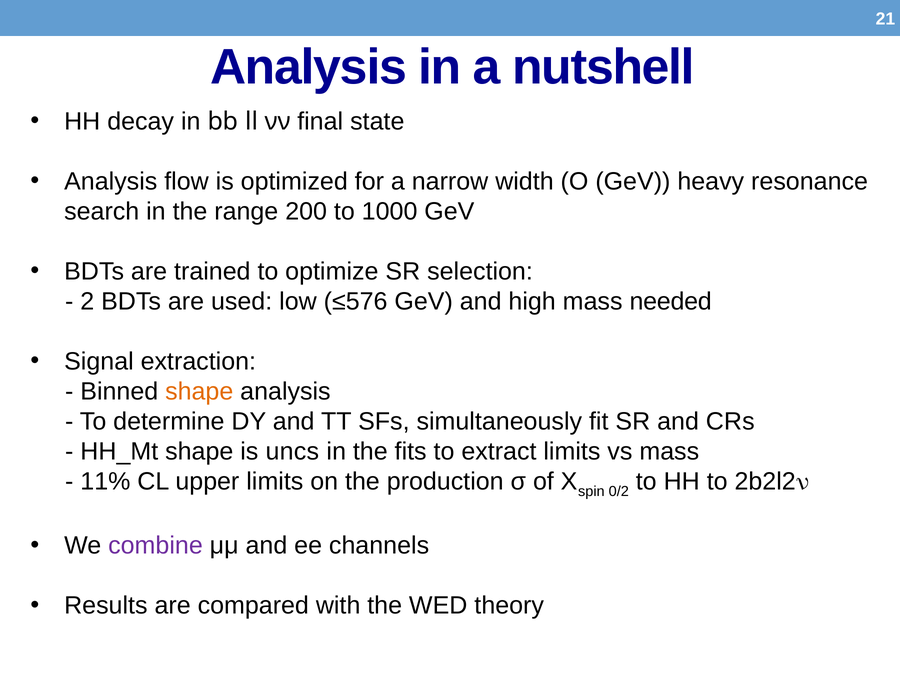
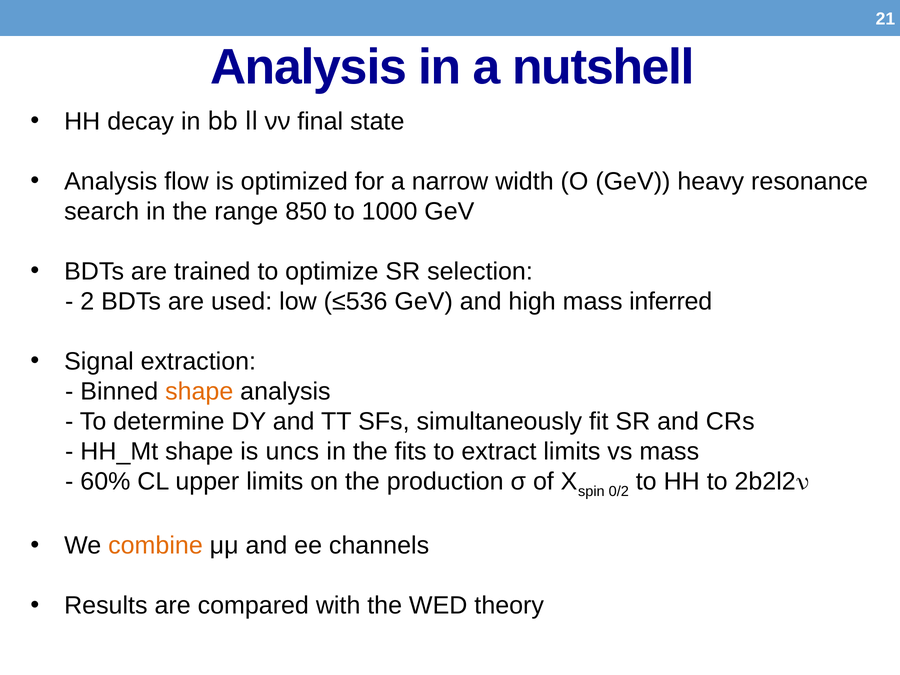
200: 200 -> 850
≤576: ≤576 -> ≤536
needed: needed -> inferred
11%: 11% -> 60%
combine colour: purple -> orange
